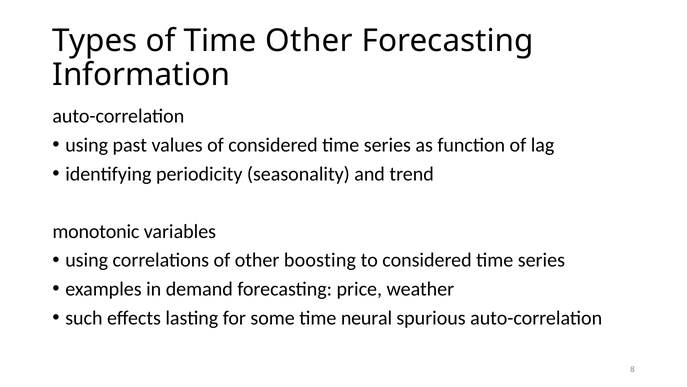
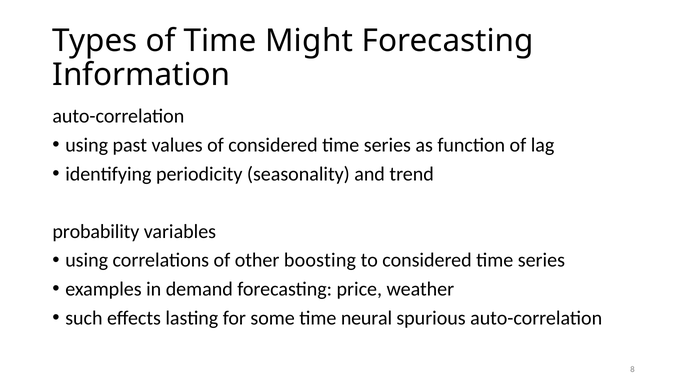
Time Other: Other -> Might
monotonic: monotonic -> probability
